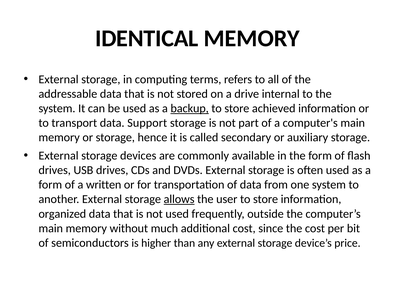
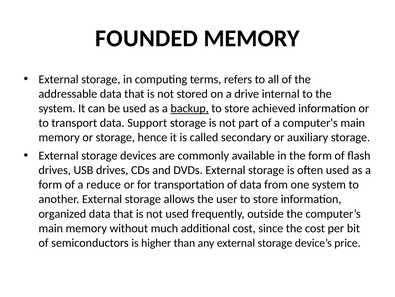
IDENTICAL: IDENTICAL -> FOUNDED
written: written -> reduce
allows underline: present -> none
